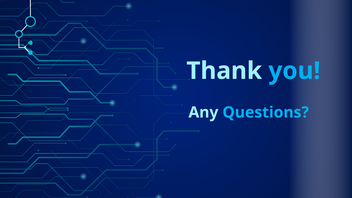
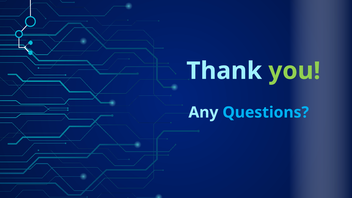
you colour: light blue -> light green
